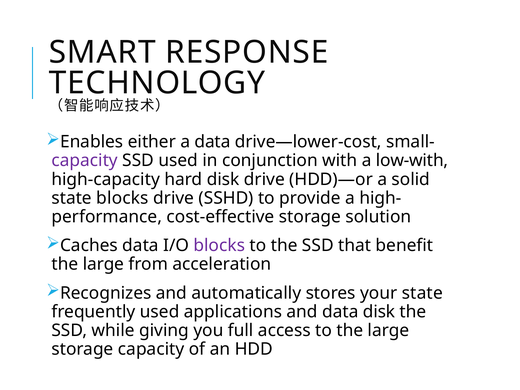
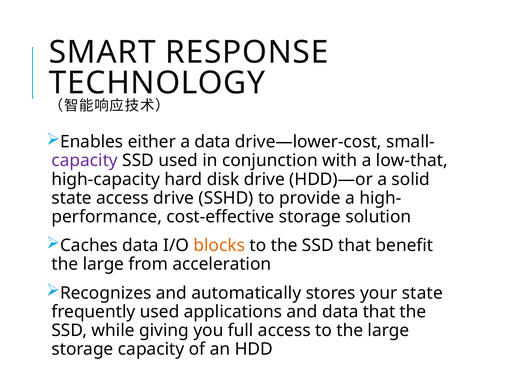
low-with: low-with -> low-that
state blocks: blocks -> access
blocks at (219, 246) colour: purple -> orange
data disk: disk -> that
